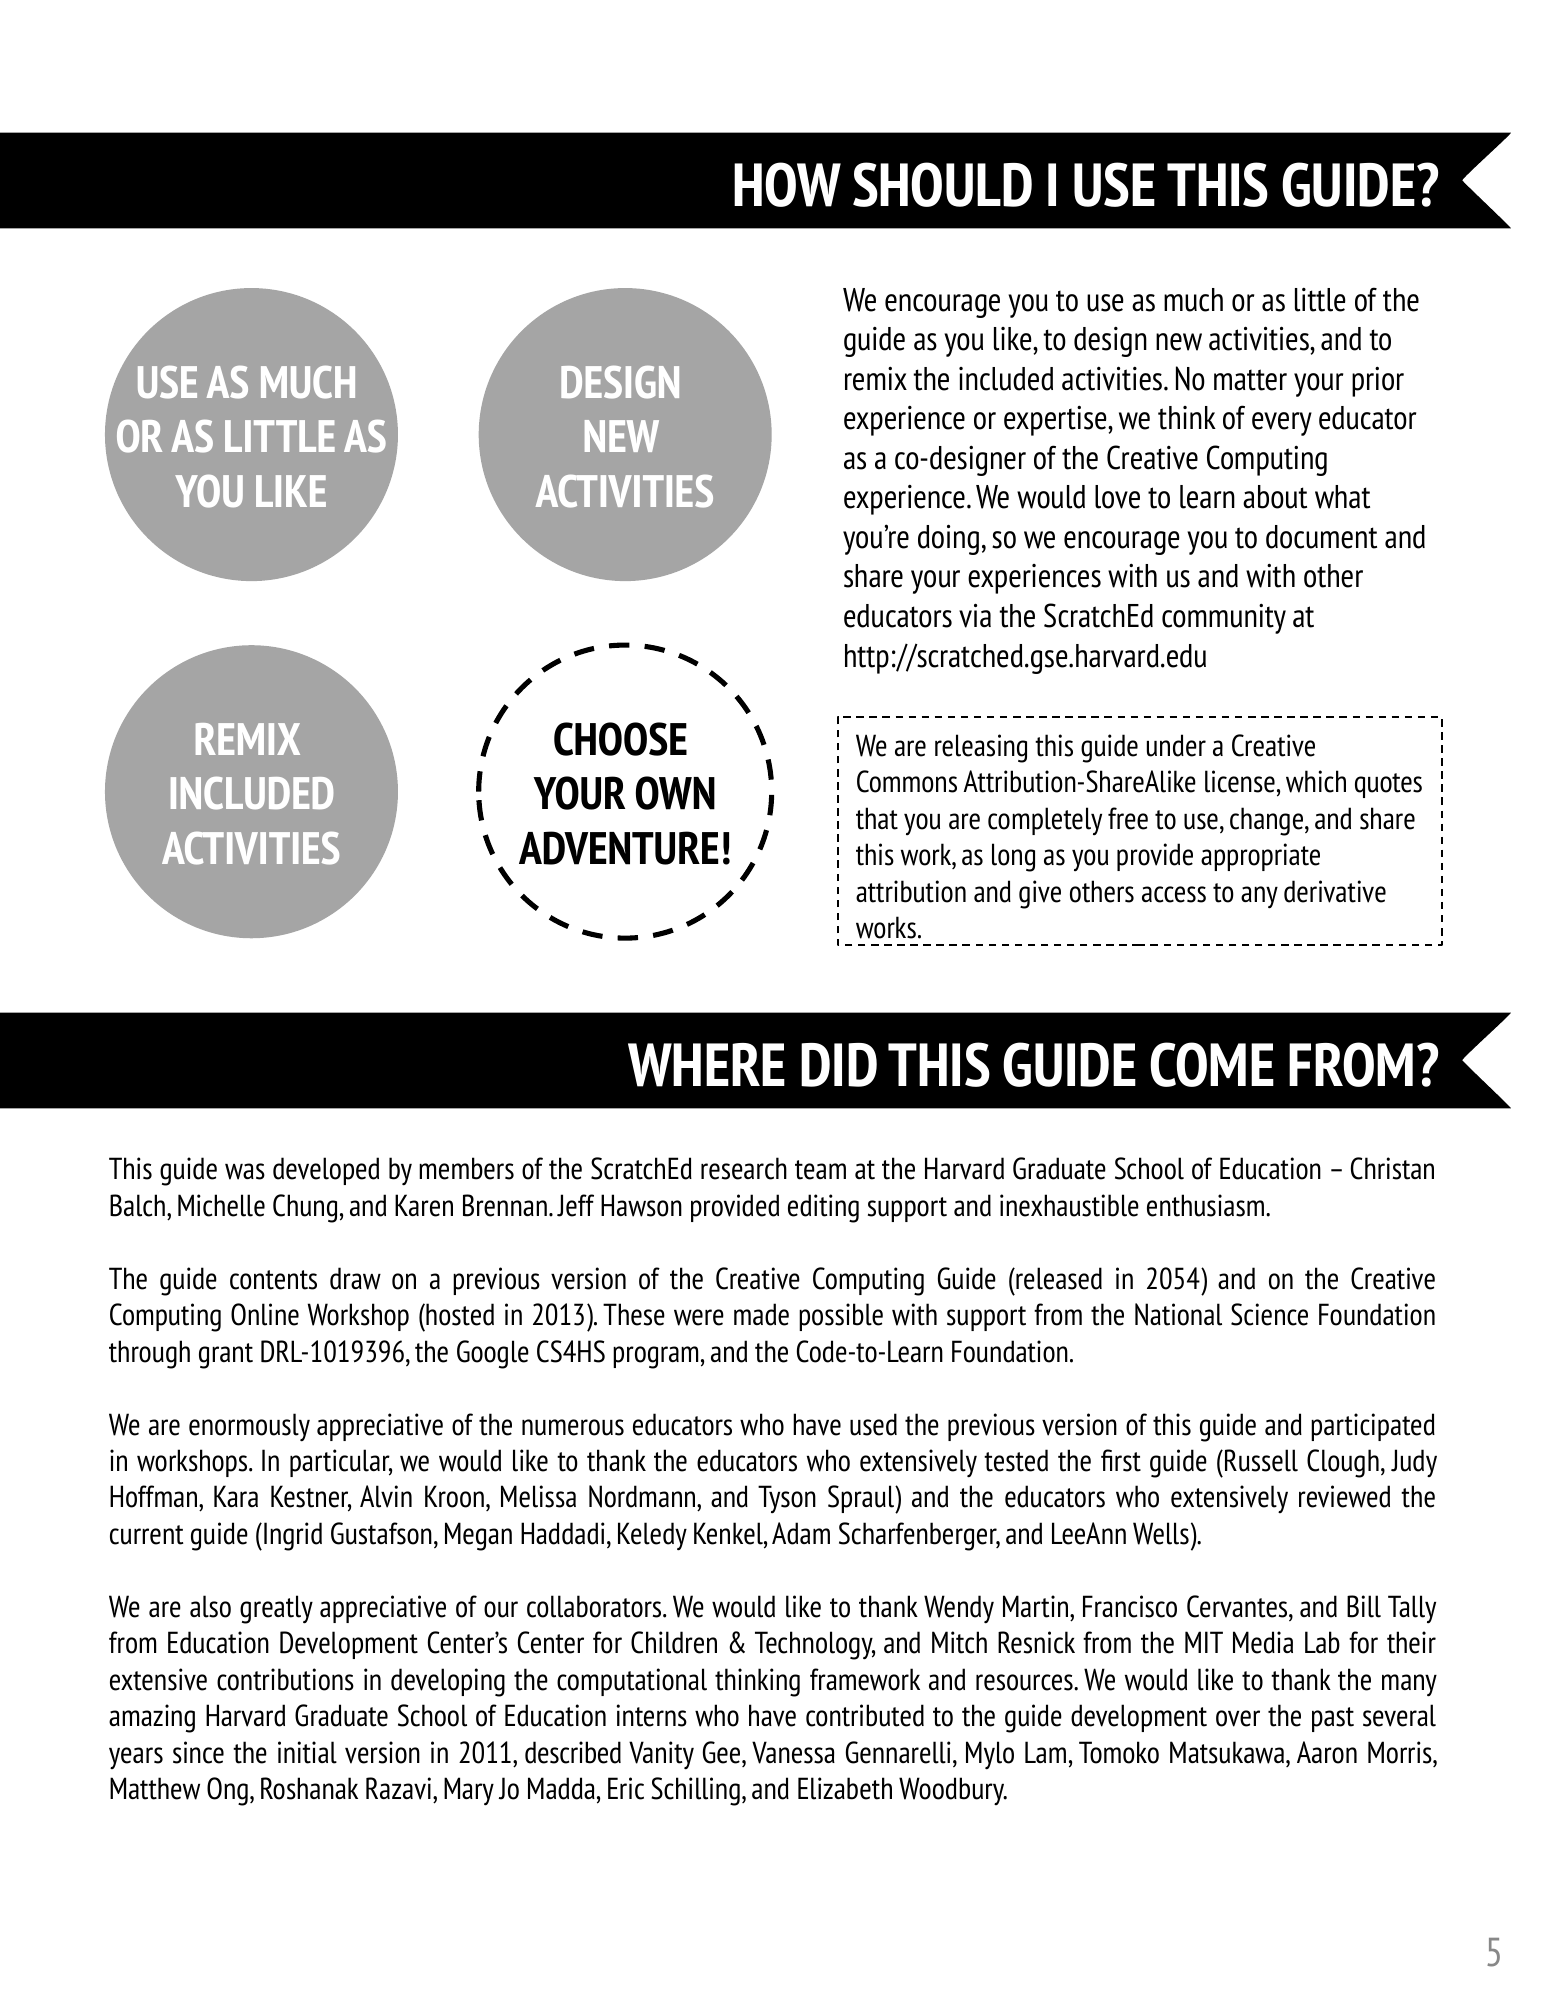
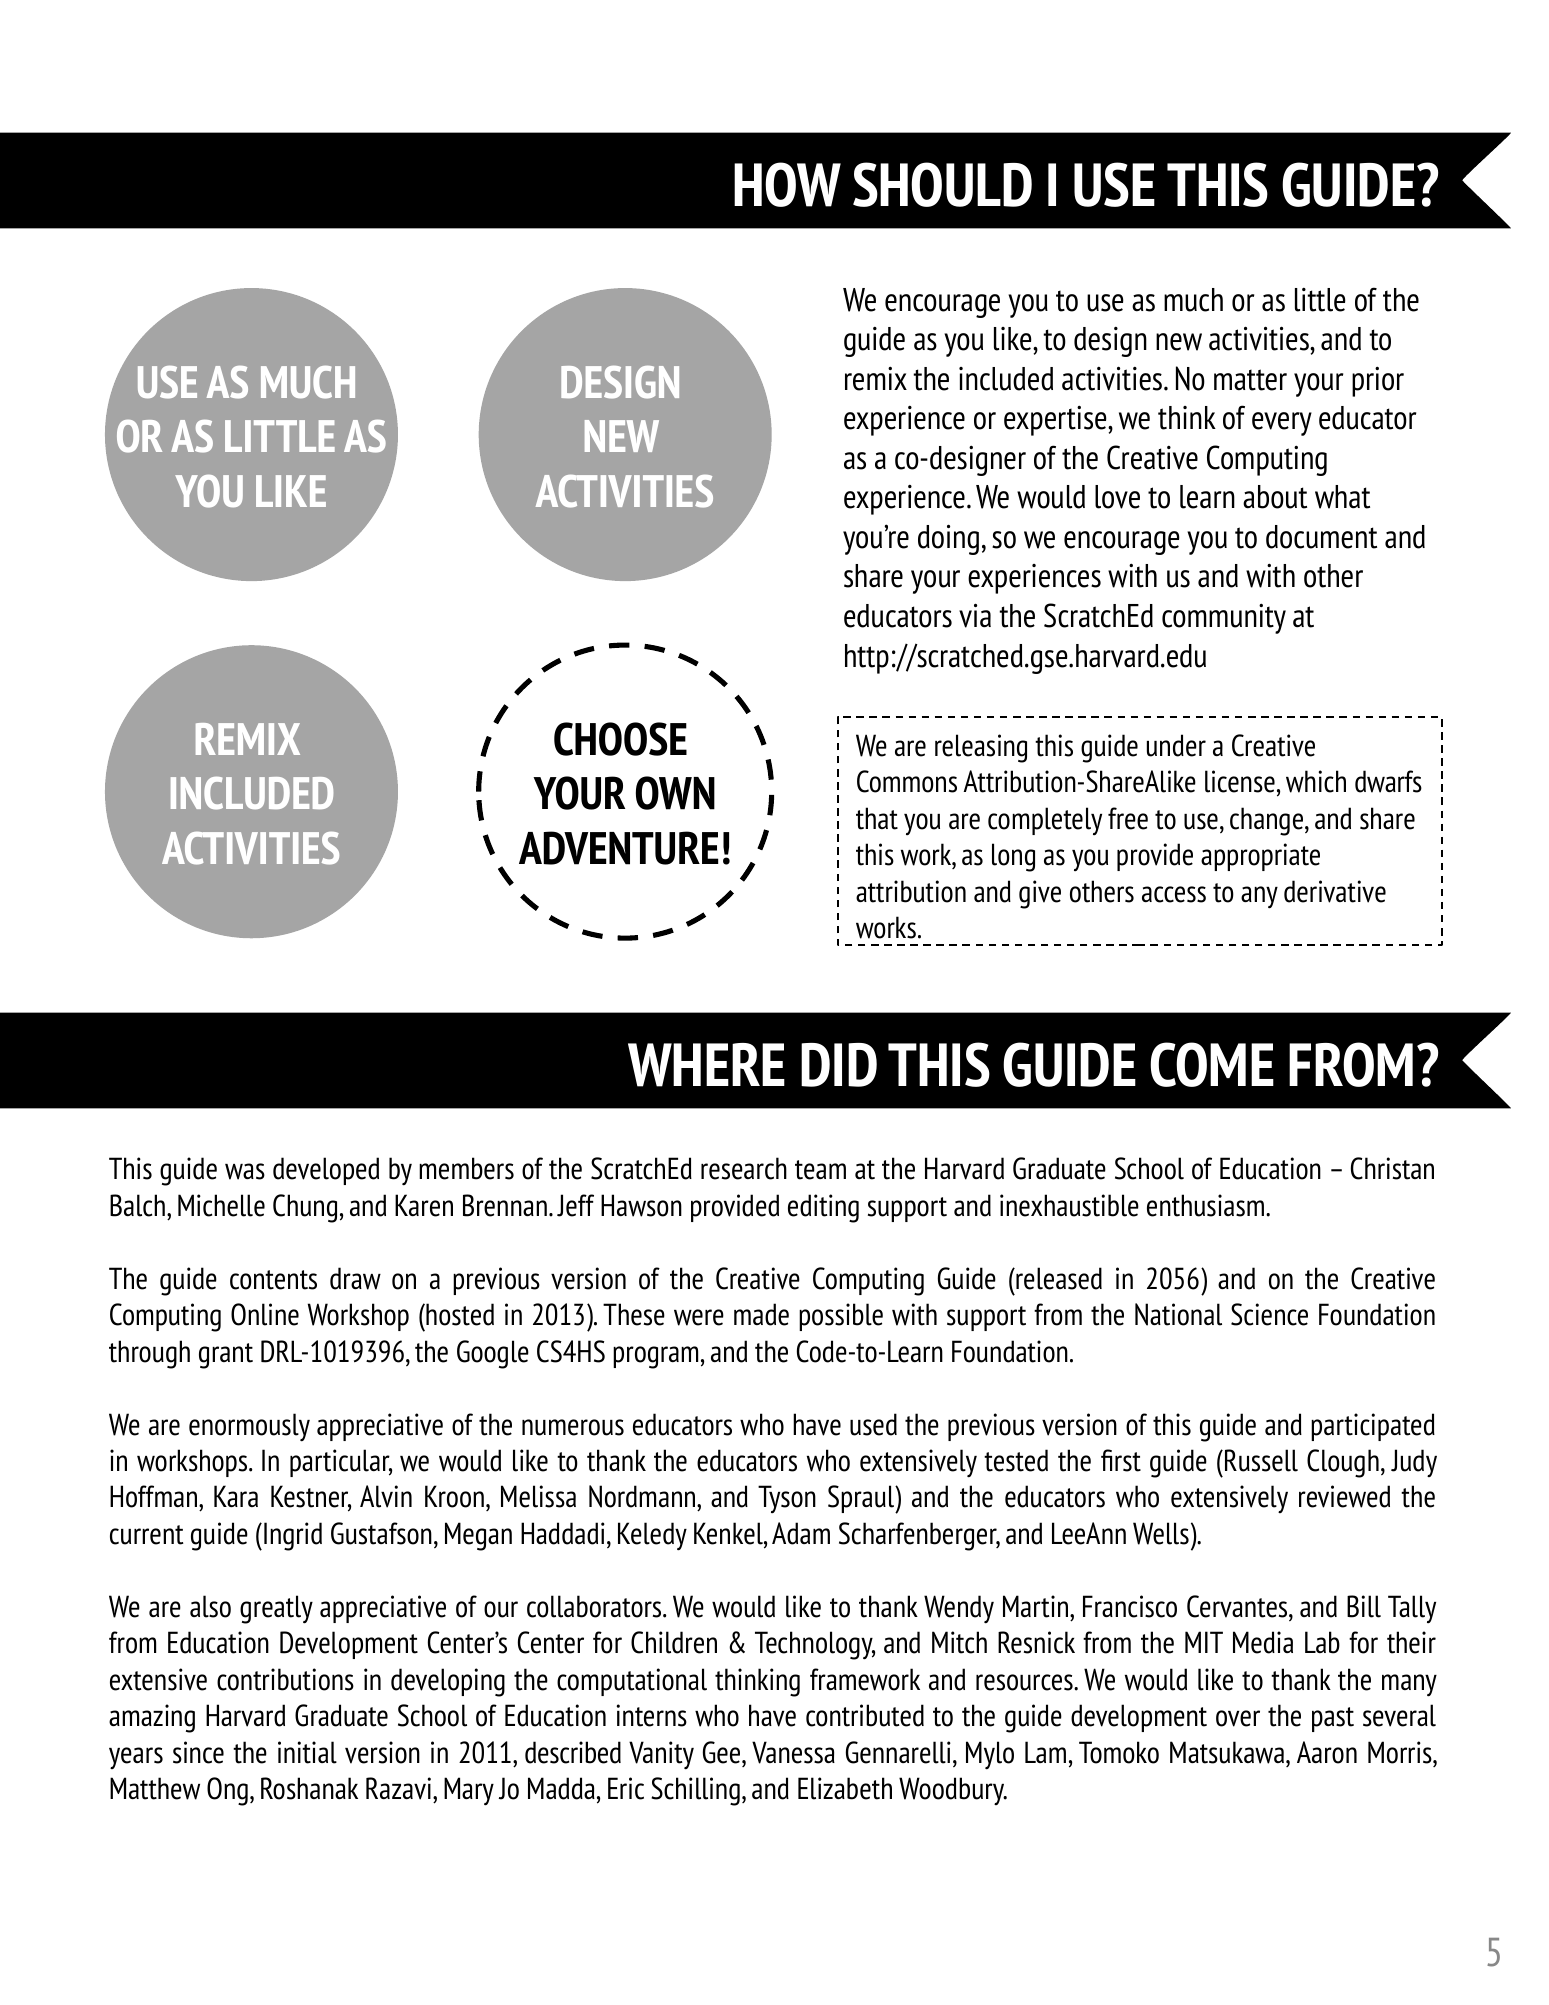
quotes: quotes -> dwarfs
2054: 2054 -> 2056
